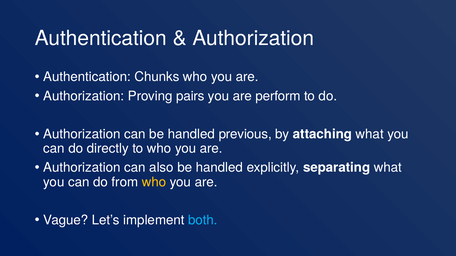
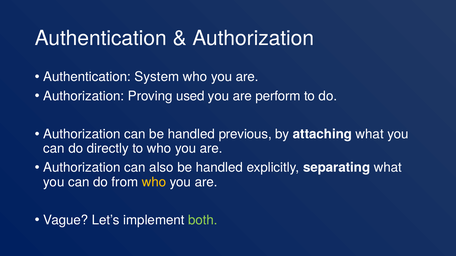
Chunks: Chunks -> System
pairs: pairs -> used
both colour: light blue -> light green
